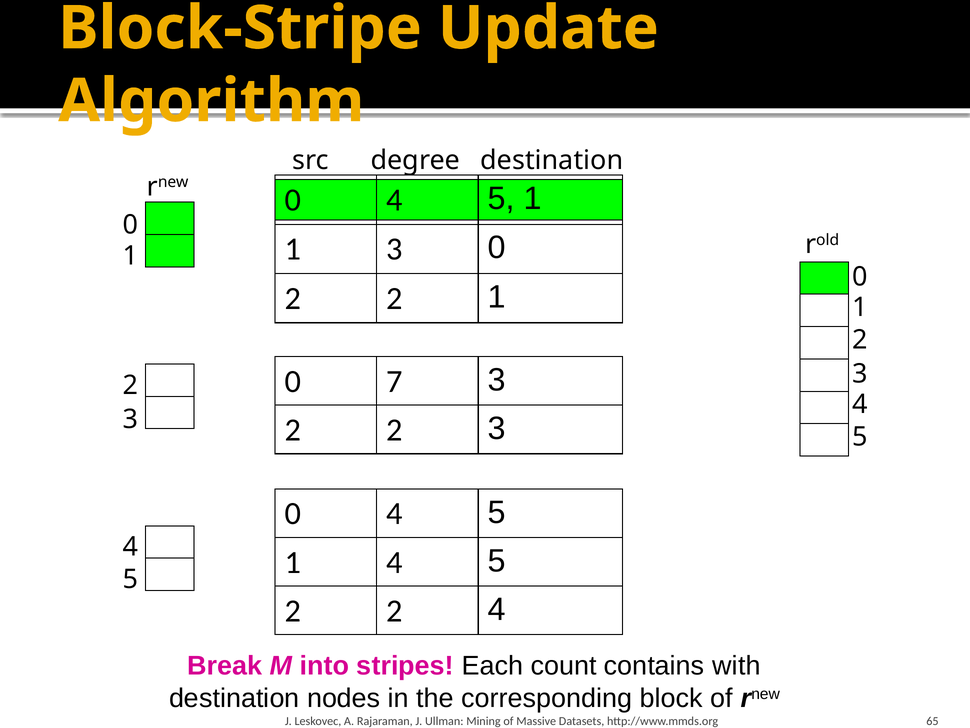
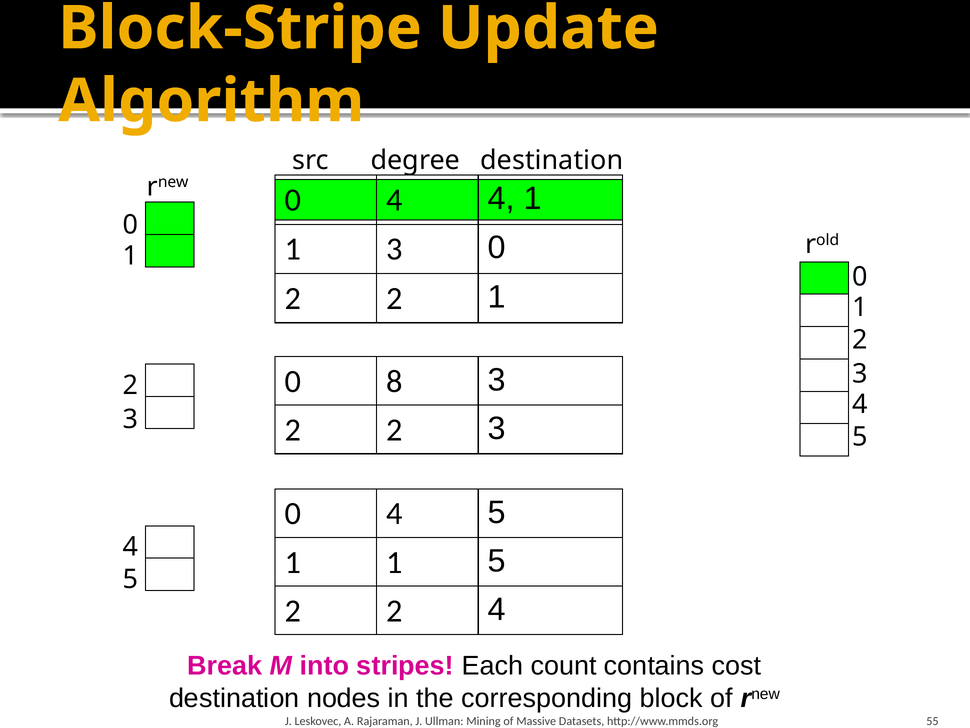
5 at (501, 198): 5 -> 4
7: 7 -> 8
4 at (394, 562): 4 -> 1
with: with -> cost
65: 65 -> 55
